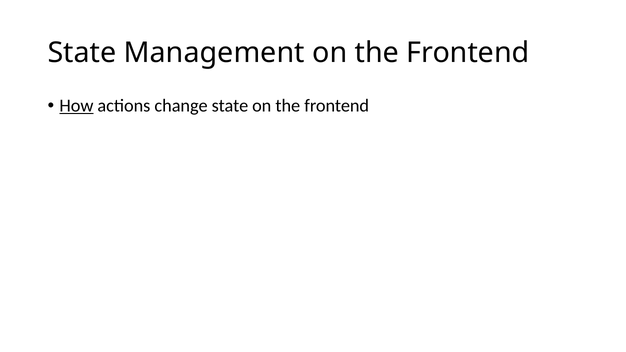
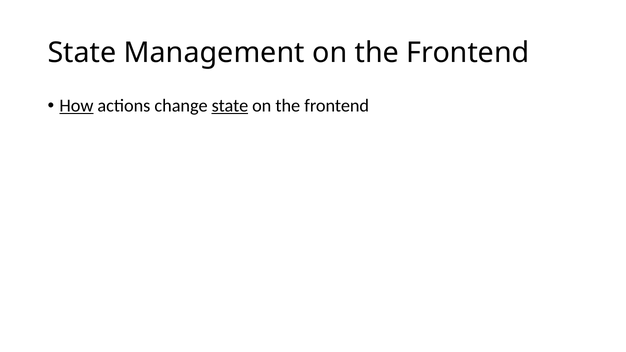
state at (230, 106) underline: none -> present
